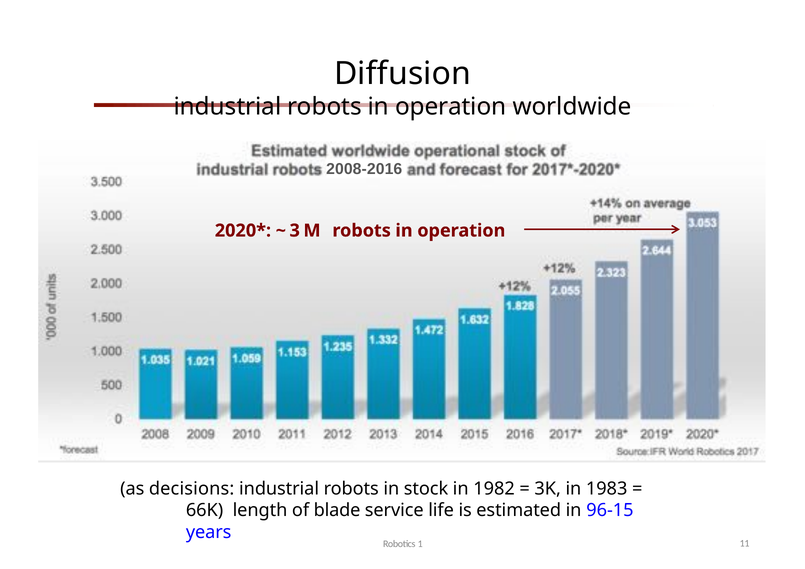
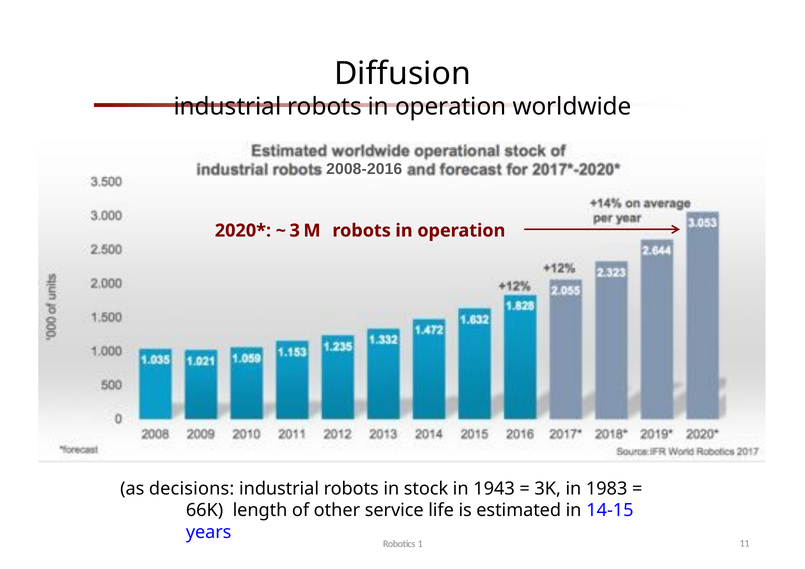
1982: 1982 -> 1943
blade: blade -> other
96-15: 96-15 -> 14-15
